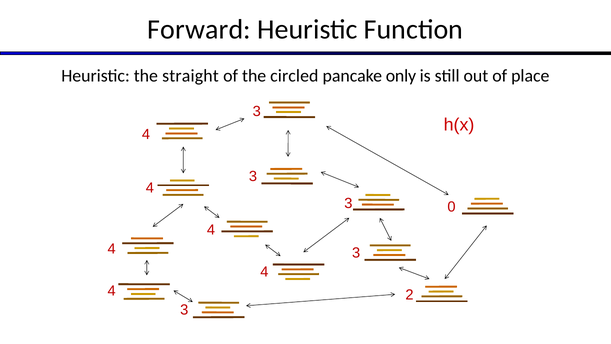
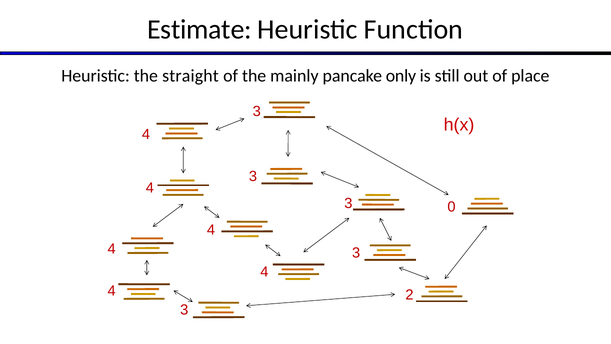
Forward: Forward -> Estimate
circled: circled -> mainly
